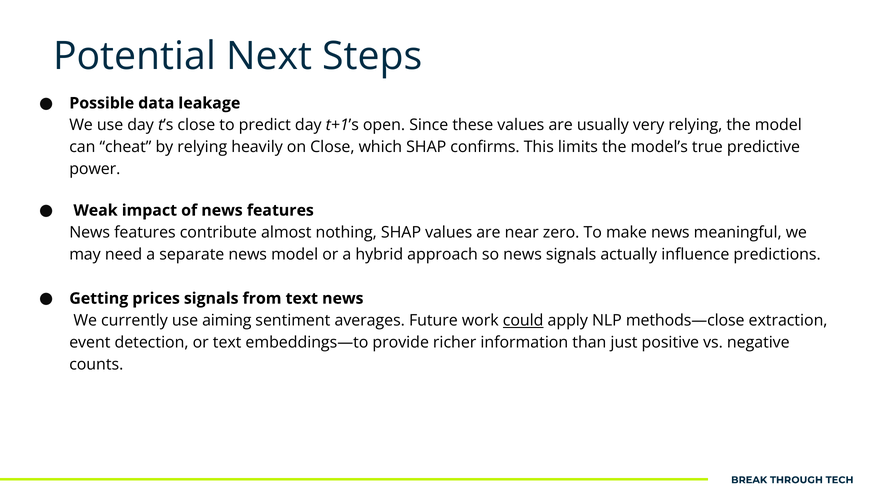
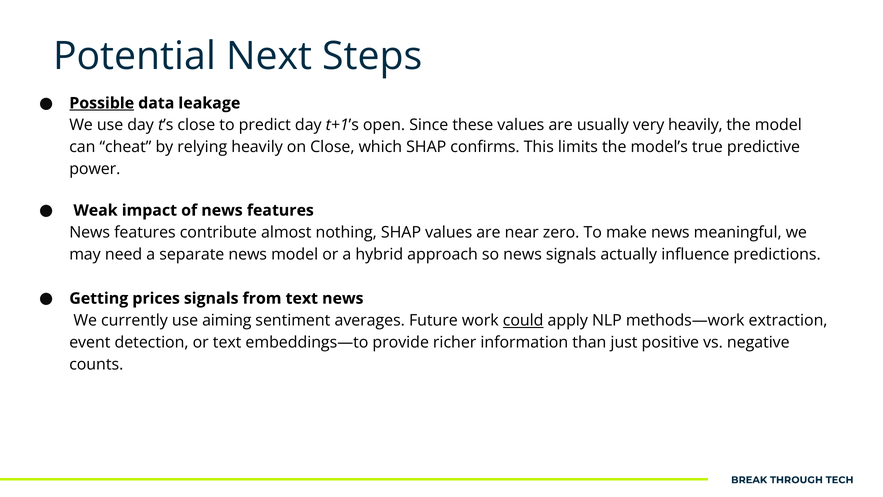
Possible underline: none -> present
very relying: relying -> heavily
methods—close: methods—close -> methods—work
